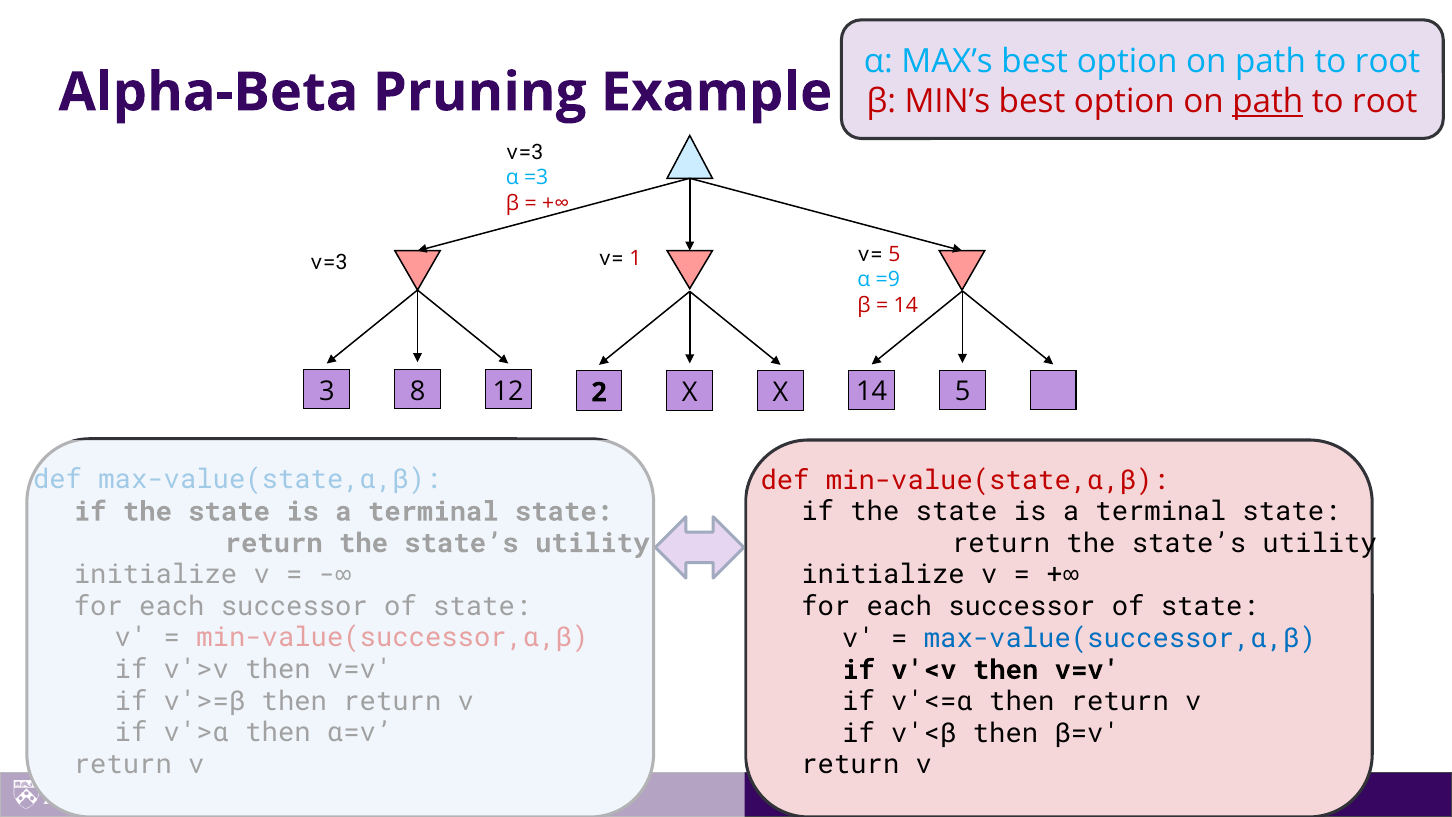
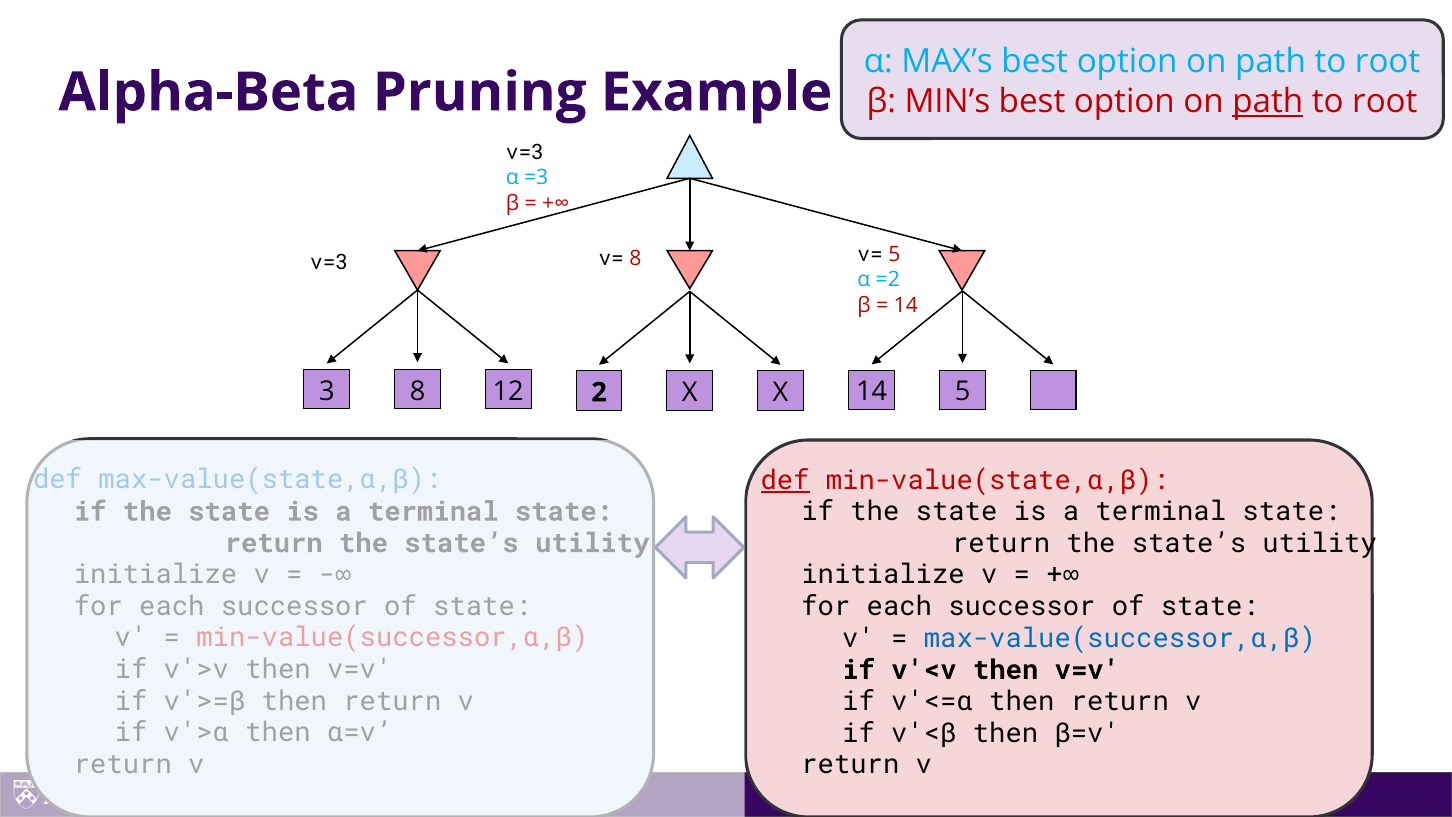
v= 1: 1 -> 8
=9: =9 -> =2
def at (785, 480) underline: none -> present
